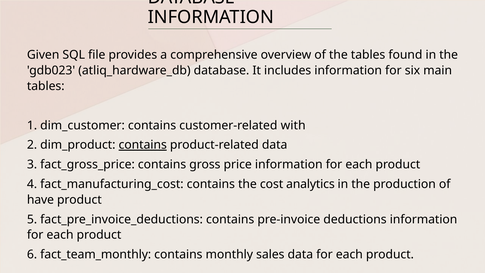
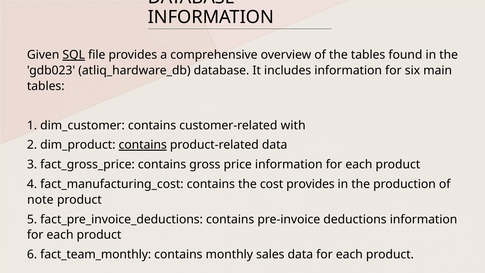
SQL underline: none -> present
cost analytics: analytics -> provides
have: have -> note
